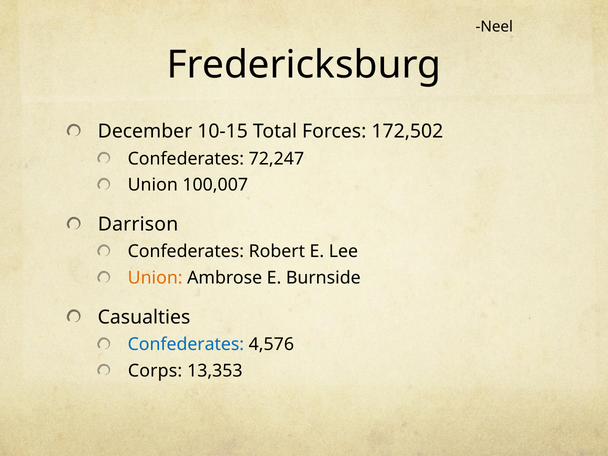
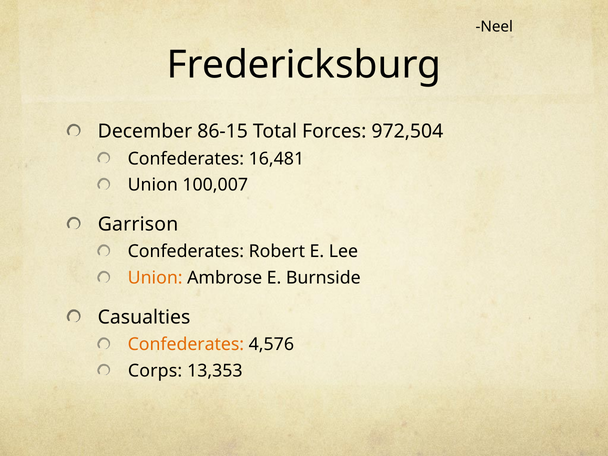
10-15: 10-15 -> 86-15
172,502: 172,502 -> 972,504
72,247: 72,247 -> 16,481
Darrison: Darrison -> Garrison
Confederates at (186, 344) colour: blue -> orange
